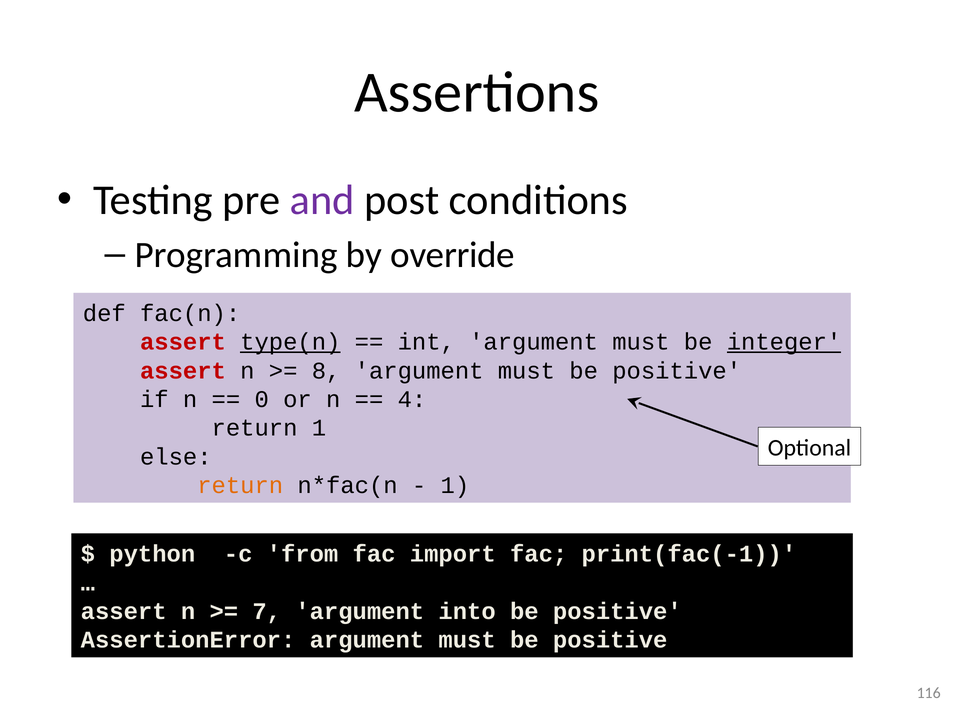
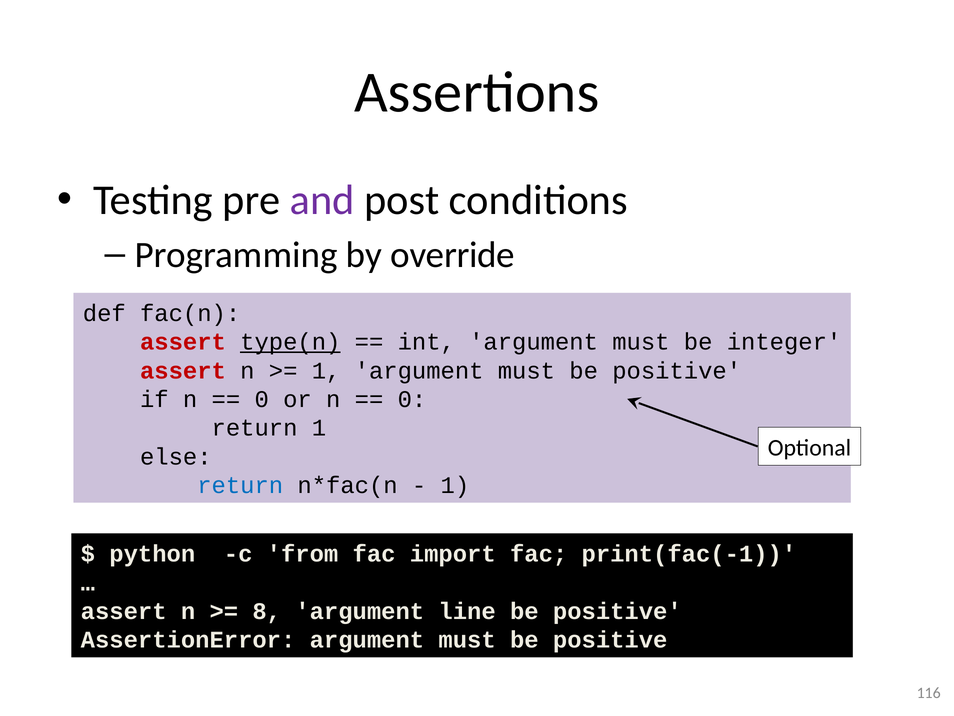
integer underline: present -> none
8 at (326, 370): 8 -> 1
4 at (412, 399): 4 -> 0
return at (240, 485) colour: orange -> blue
7: 7 -> 8
into: into -> line
